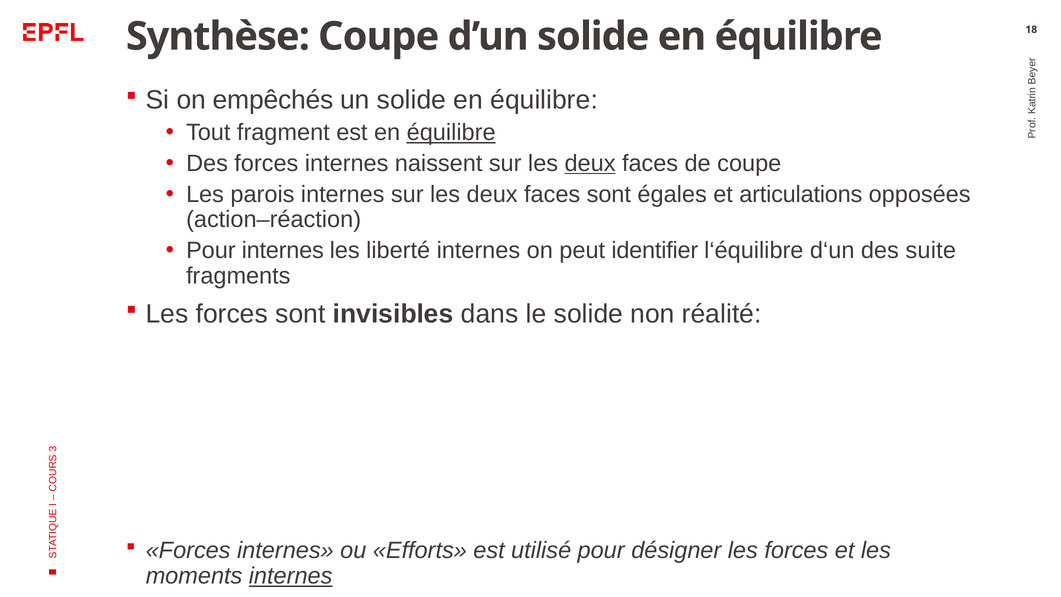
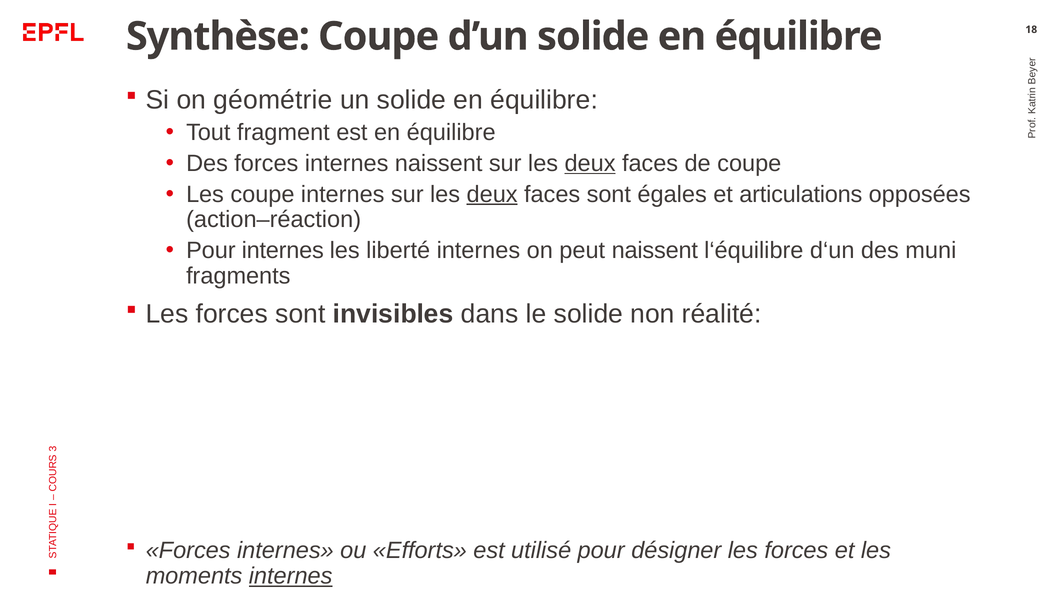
empêchés: empêchés -> géométrie
équilibre at (451, 132) underline: present -> none
Les parois: parois -> coupe
deux at (492, 194) underline: none -> present
peut identifier: identifier -> naissent
suite: suite -> muni
